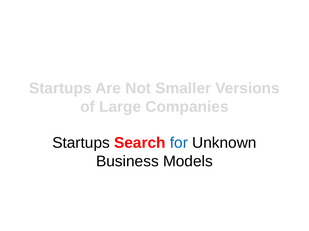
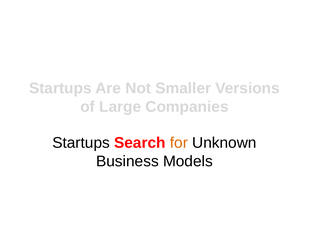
for colour: blue -> orange
